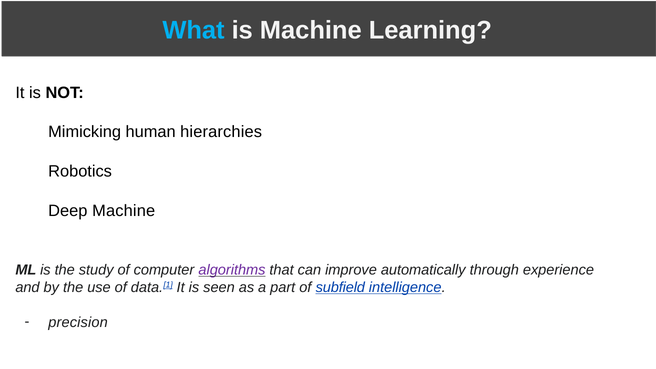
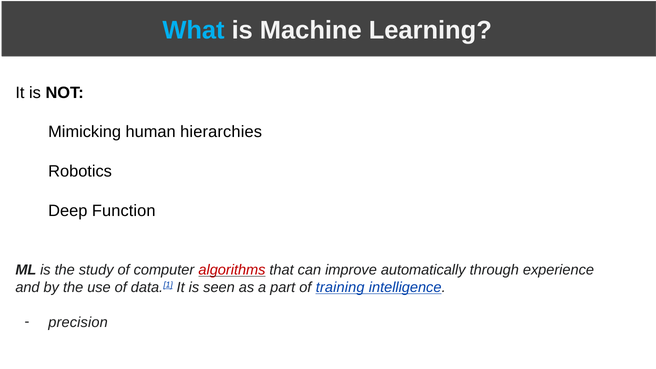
Deep Machine: Machine -> Function
algorithms colour: purple -> red
subfield: subfield -> training
